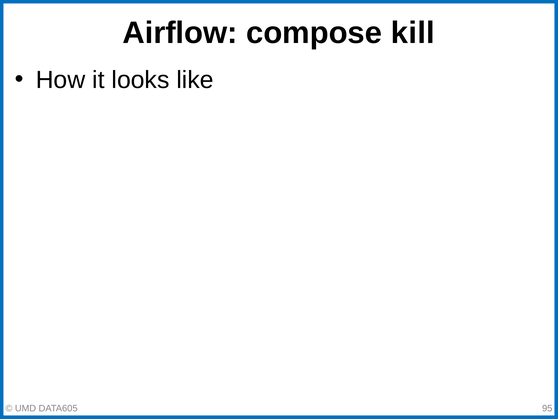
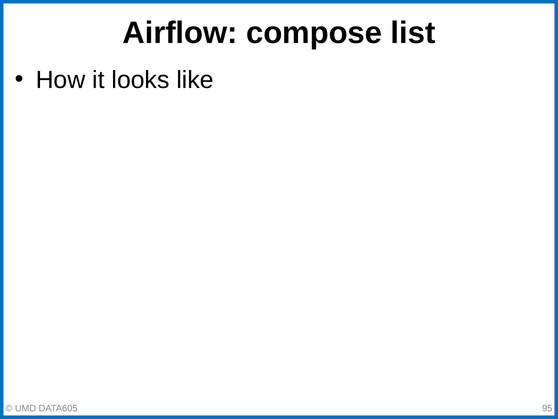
kill: kill -> list
